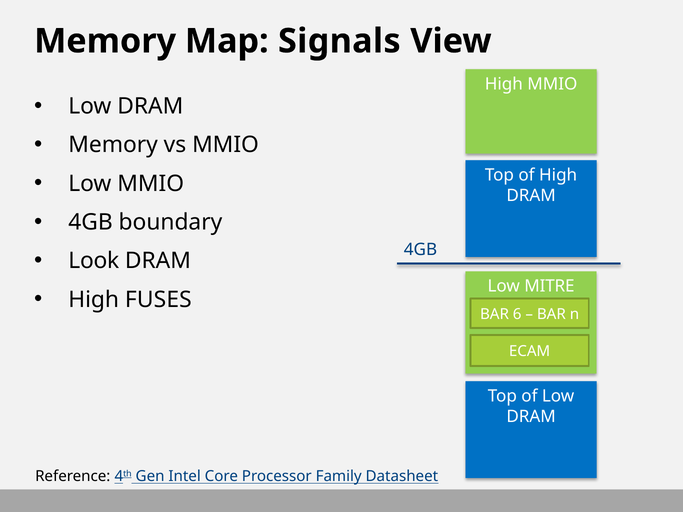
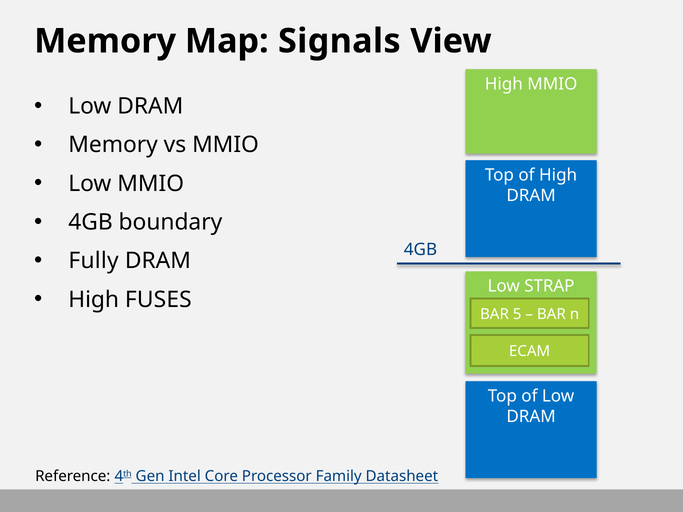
Look: Look -> Fully
MITRE: MITRE -> STRAP
6: 6 -> 5
